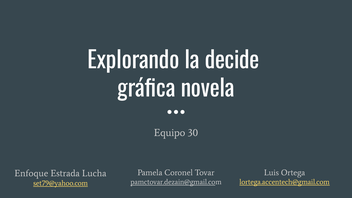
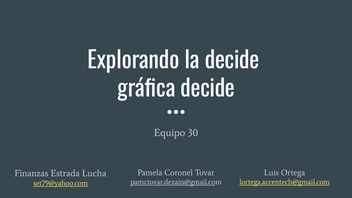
gráfica novela: novela -> decide
Enfoque: Enfoque -> Finanzas
